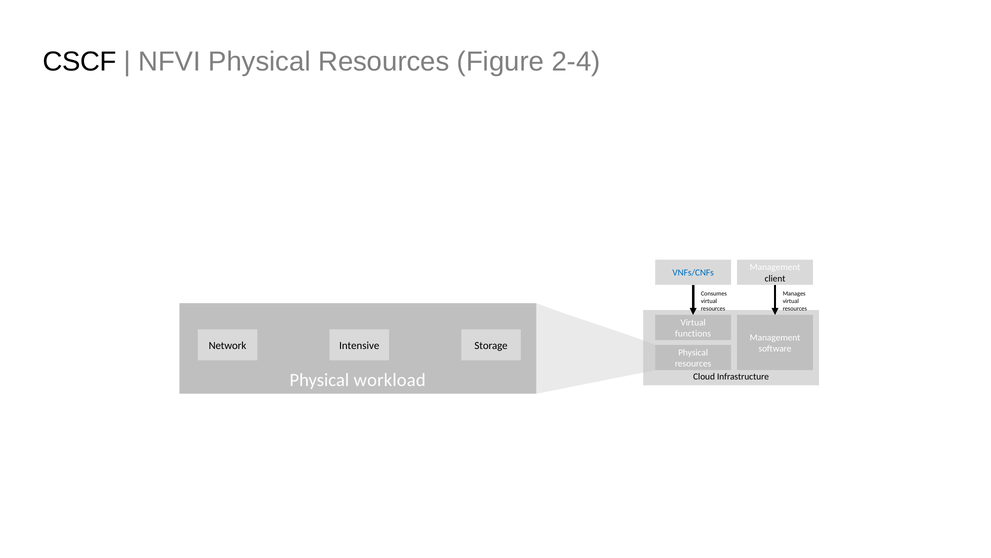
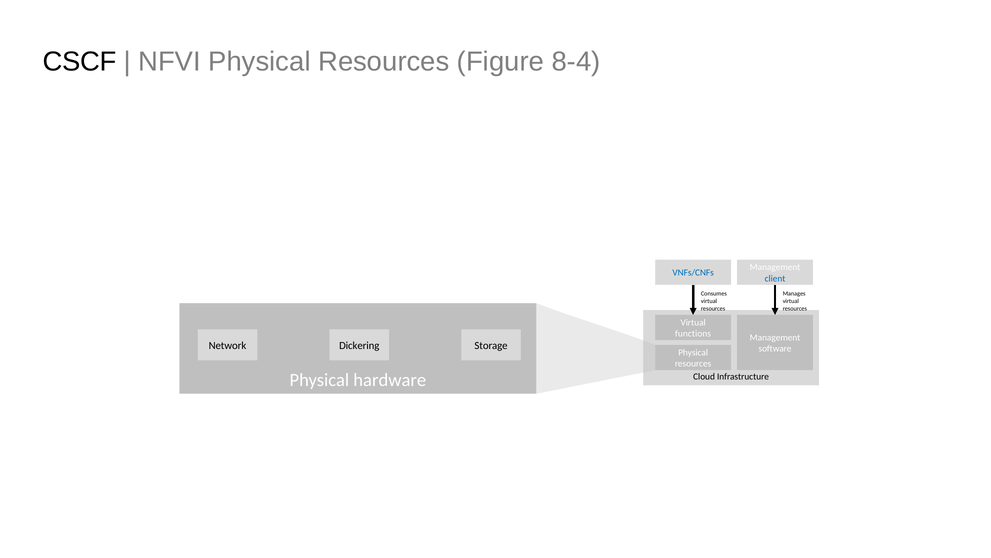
2-4: 2-4 -> 8-4
client colour: black -> blue
Intensive: Intensive -> Dickering
workload: workload -> hardware
